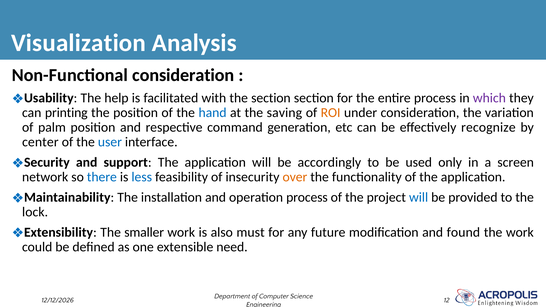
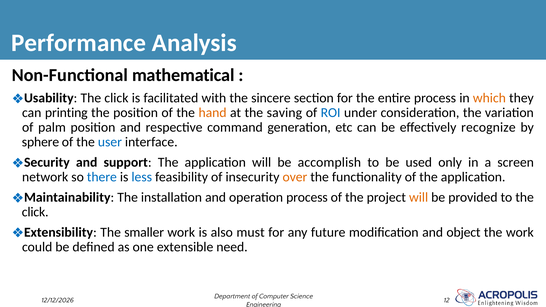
Visualization: Visualization -> Performance
Non-Functional consideration: consideration -> mathematical
help at (116, 98): help -> click
the section: section -> sincere
which colour: purple -> orange
hand colour: blue -> orange
ROI colour: orange -> blue
center: center -> sphere
accordingly: accordingly -> accomplish
will at (419, 197) colour: blue -> orange
lock at (35, 212): lock -> click
found: found -> object
